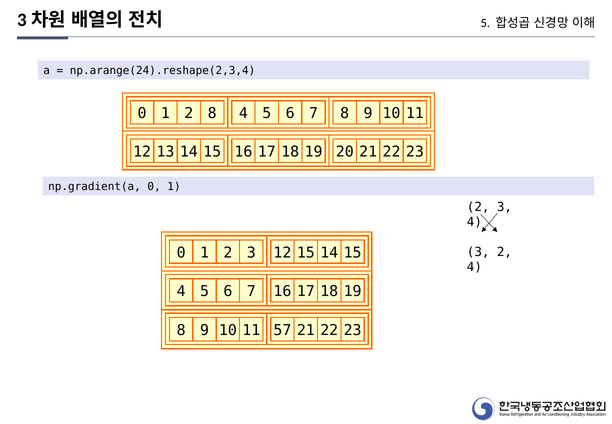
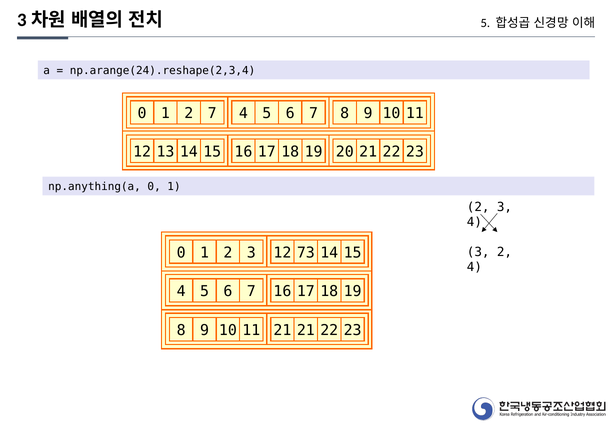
2 8: 8 -> 7
np.gradient(a: np.gradient(a -> np.anything(a
12 15: 15 -> 73
11 57: 57 -> 21
